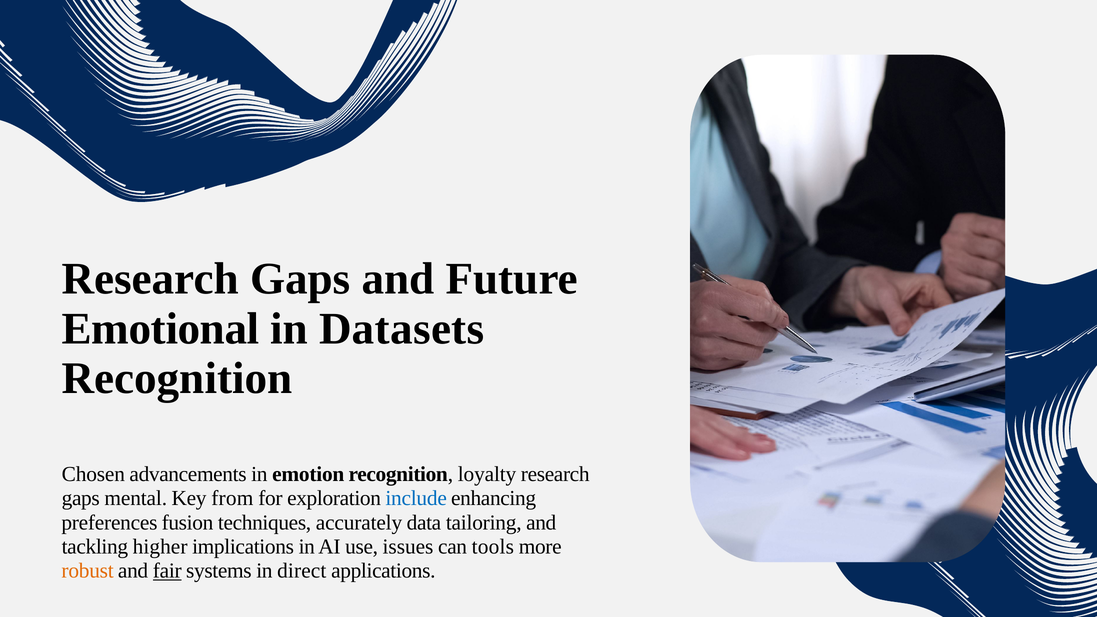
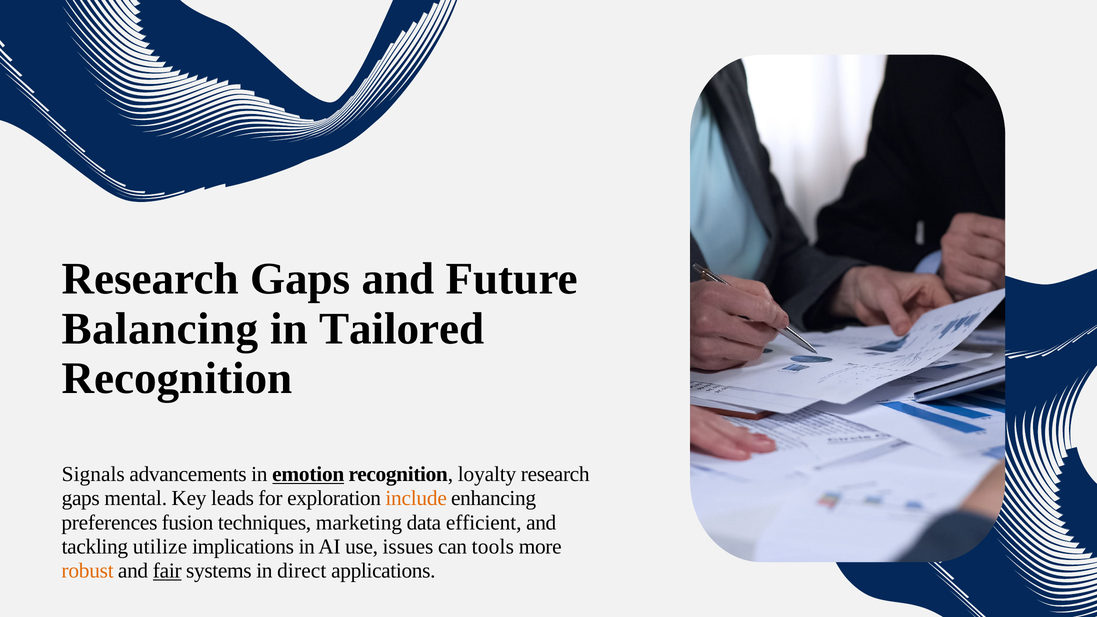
Emotional: Emotional -> Balancing
Datasets: Datasets -> Tailored
Chosen: Chosen -> Signals
emotion underline: none -> present
from: from -> leads
include colour: blue -> orange
accurately: accurately -> marketing
tailoring: tailoring -> efficient
higher: higher -> utilize
